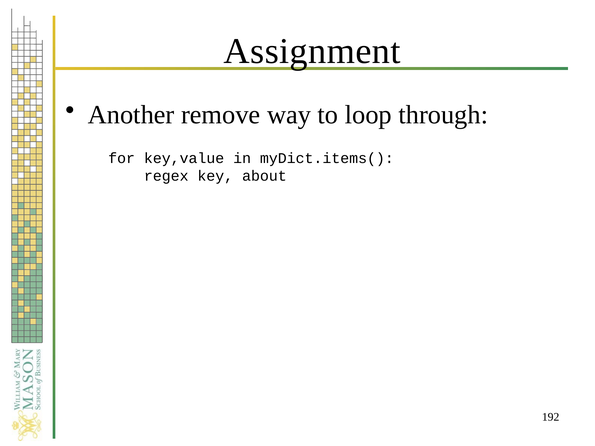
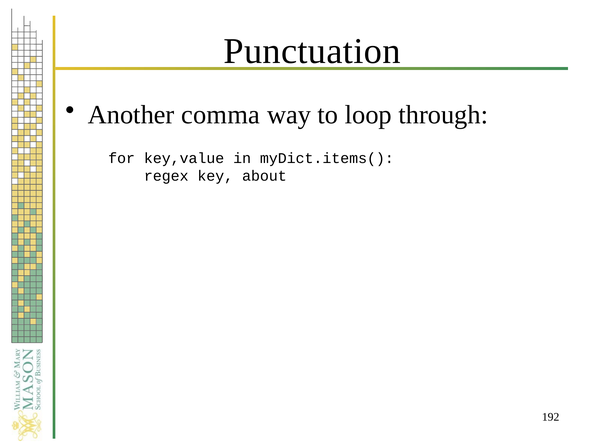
Assignment: Assignment -> Punctuation
remove: remove -> comma
